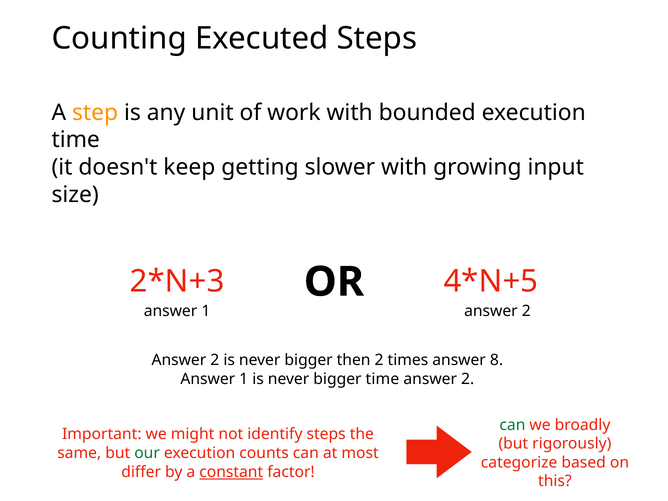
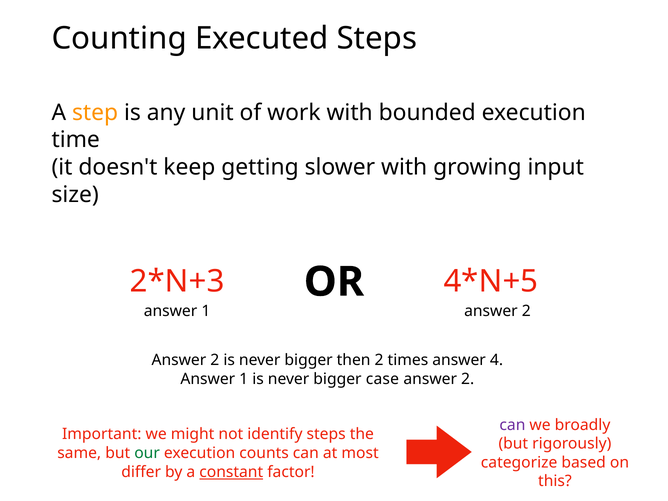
8: 8 -> 4
bigger time: time -> case
can at (512, 425) colour: green -> purple
